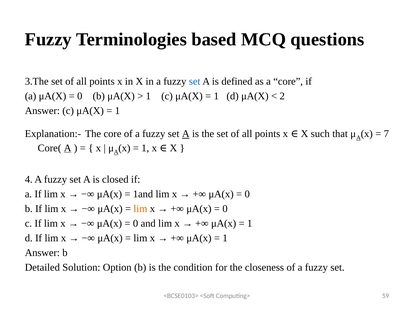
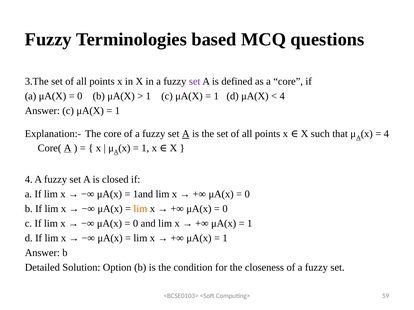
set at (195, 81) colour: blue -> purple
2 at (282, 96): 2 -> 4
7 at (386, 134): 7 -> 4
